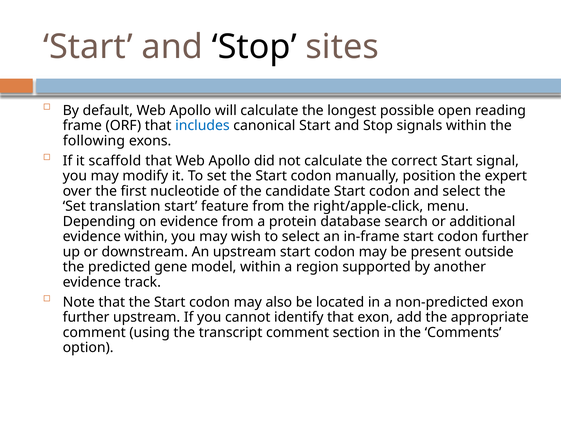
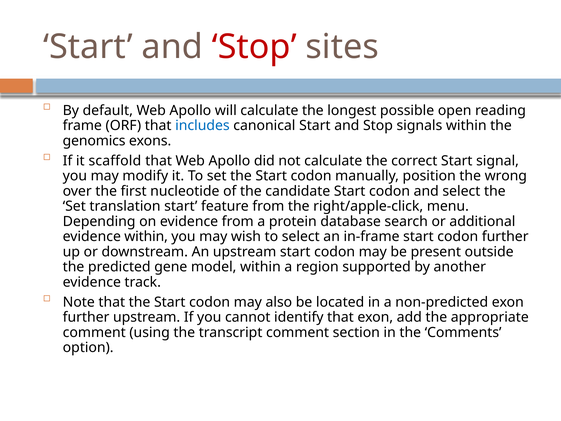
Stop at (254, 47) colour: black -> red
following: following -> genomics
expert: expert -> wrong
